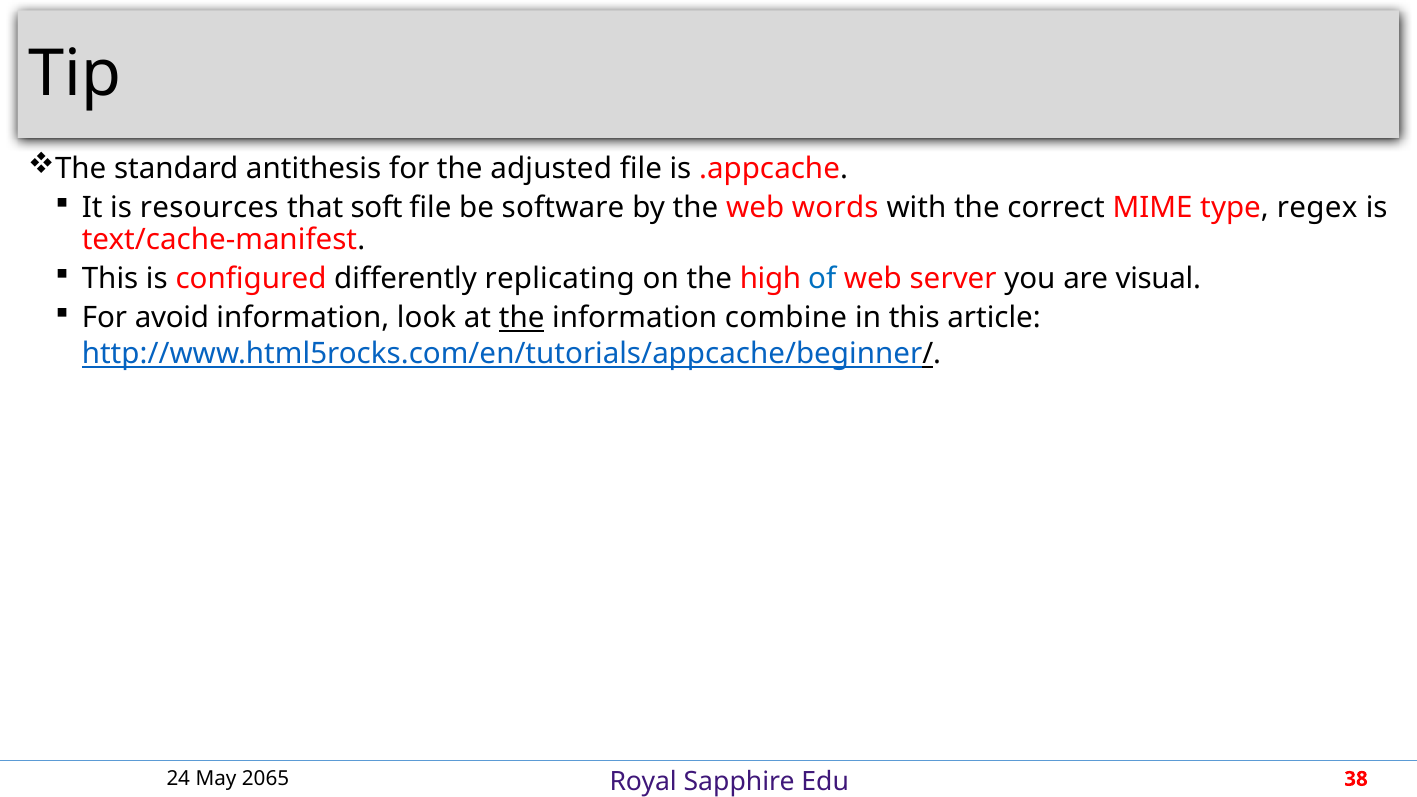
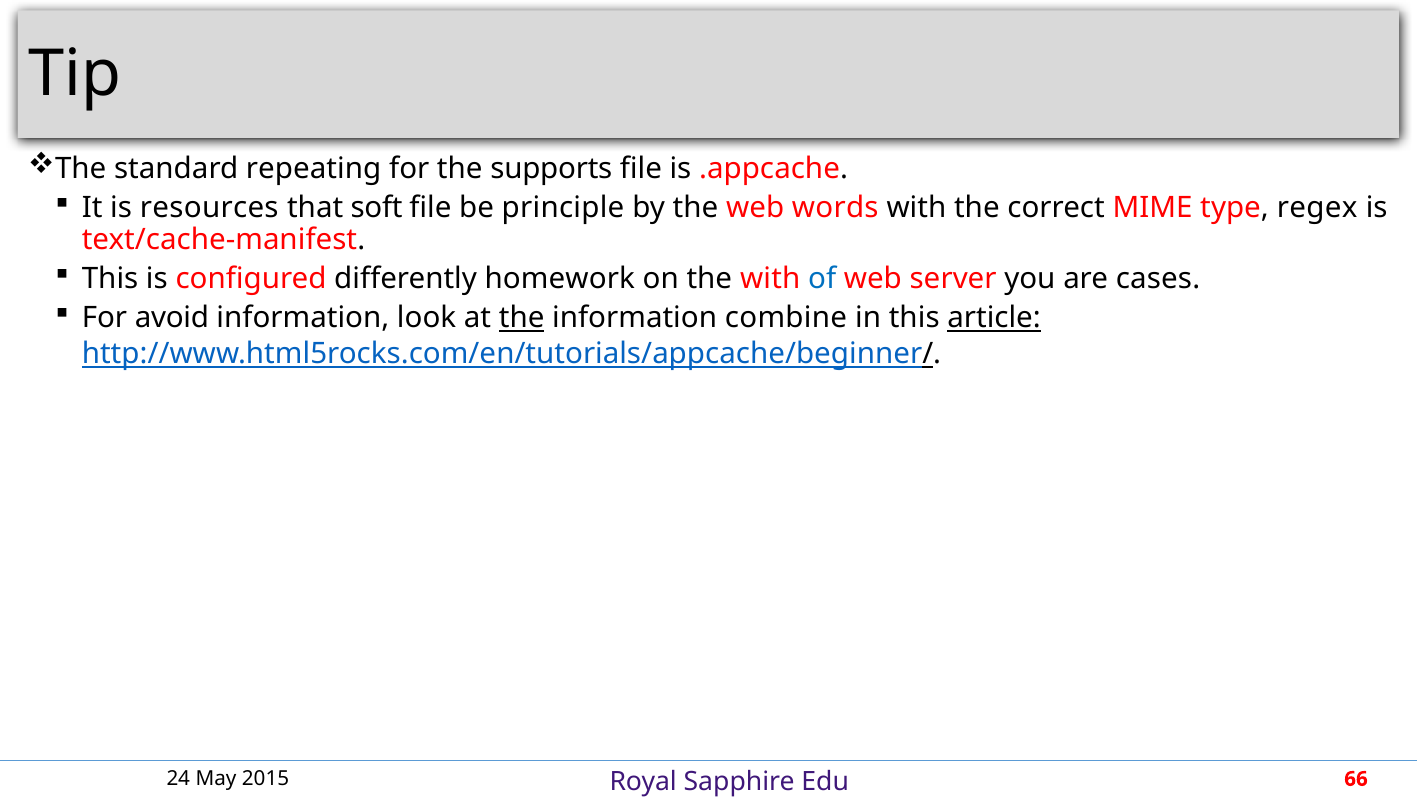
antithesis: antithesis -> repeating
adjusted: adjusted -> supports
software: software -> principle
replicating: replicating -> homework
the high: high -> with
visual: visual -> cases
article underline: none -> present
2065: 2065 -> 2015
38: 38 -> 66
